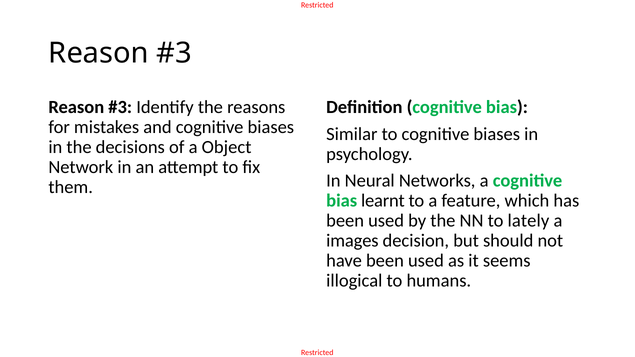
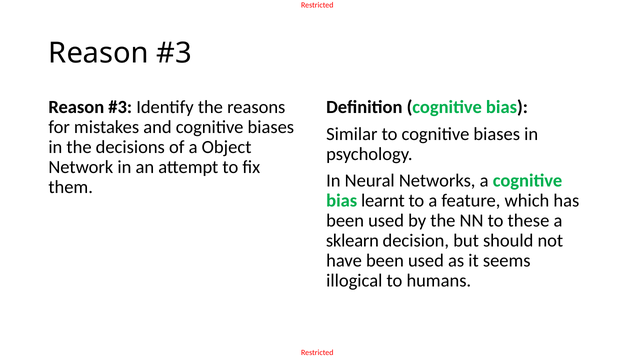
lately: lately -> these
images: images -> sklearn
